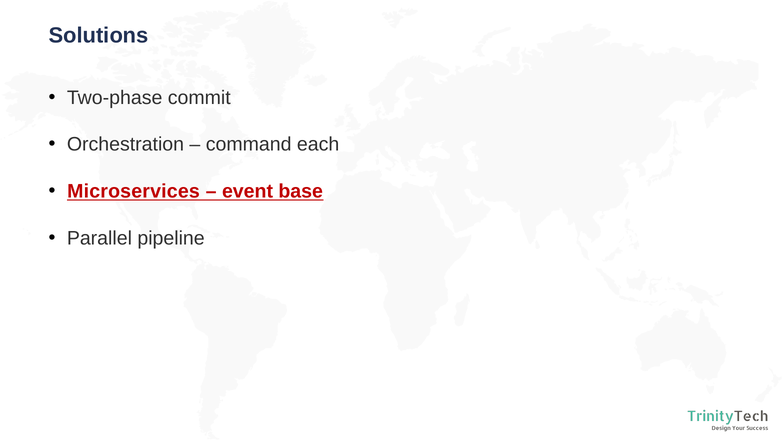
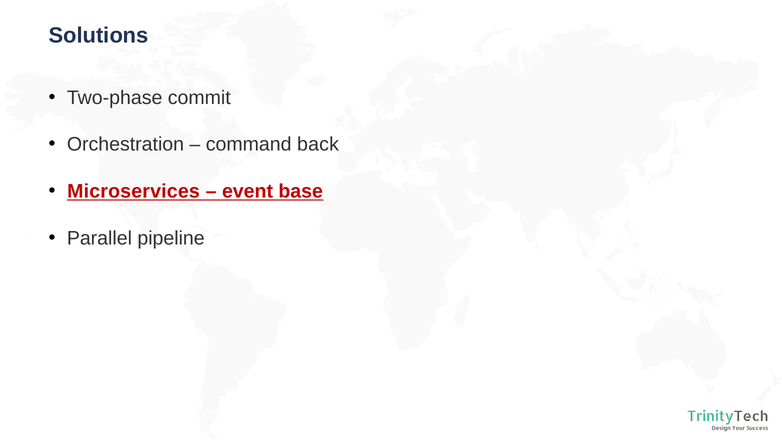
each: each -> back
